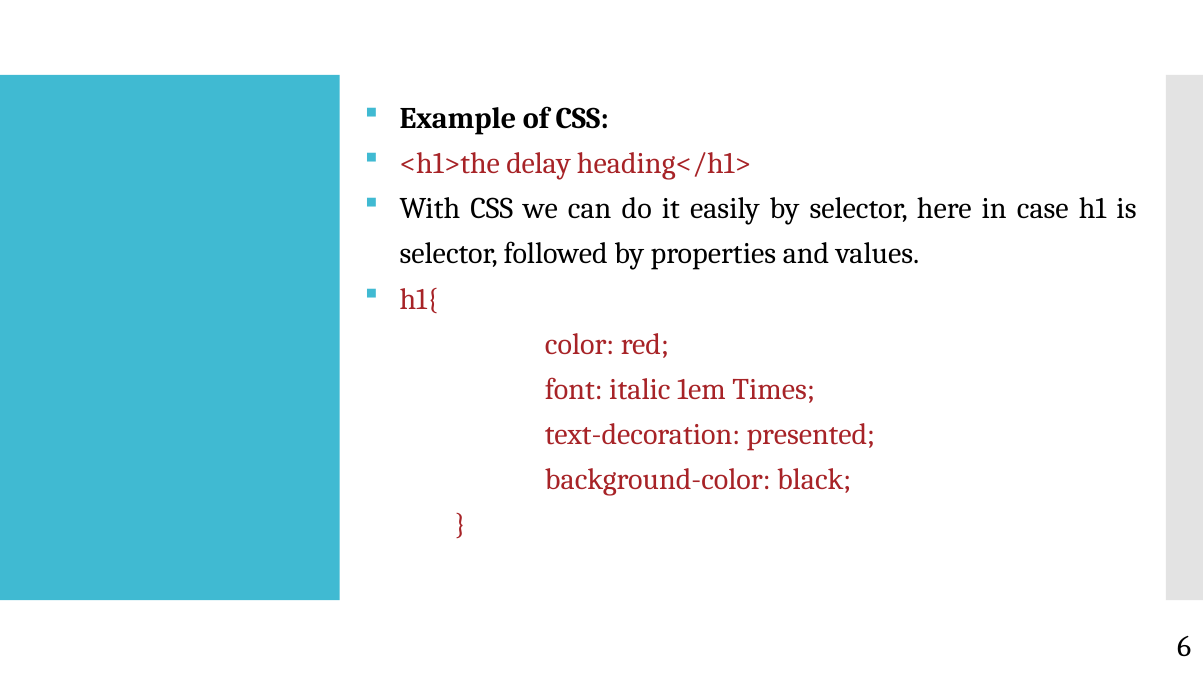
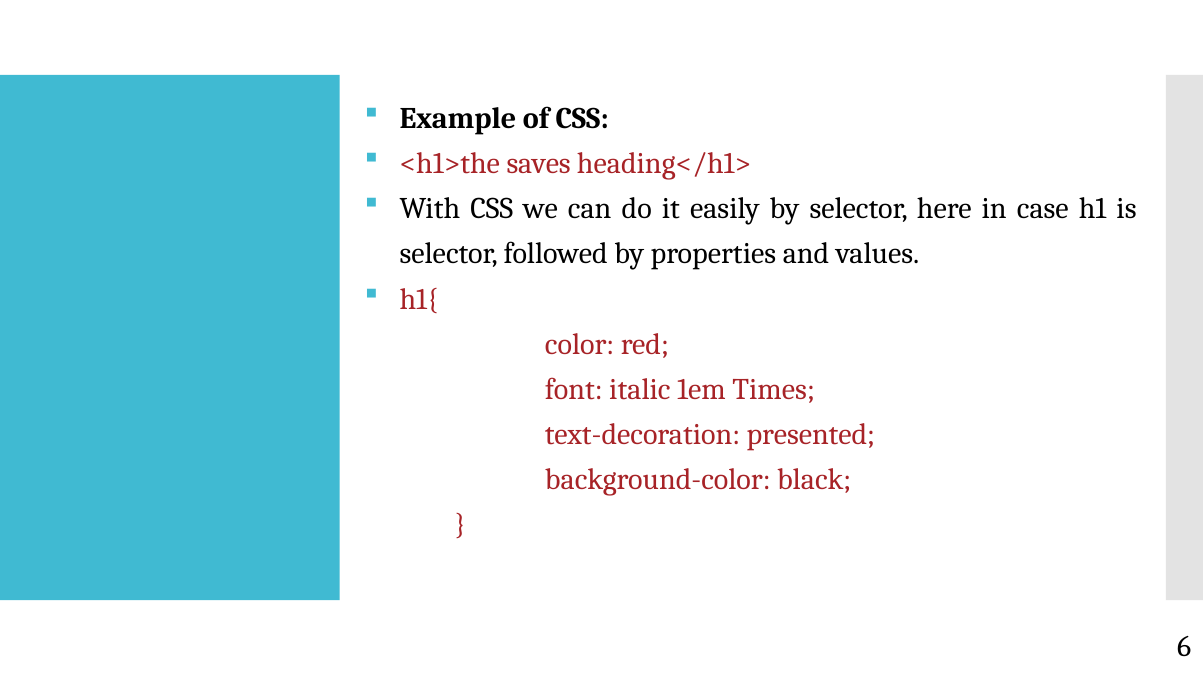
delay: delay -> saves
